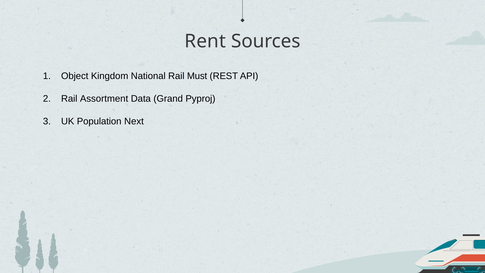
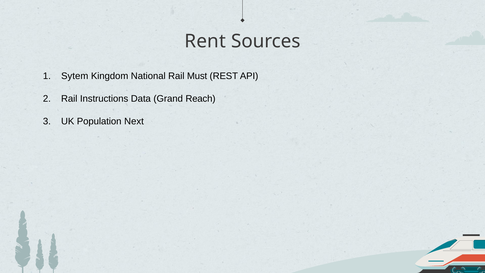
Object: Object -> Sytem
Assortment: Assortment -> Instructions
Pyproj: Pyproj -> Reach
